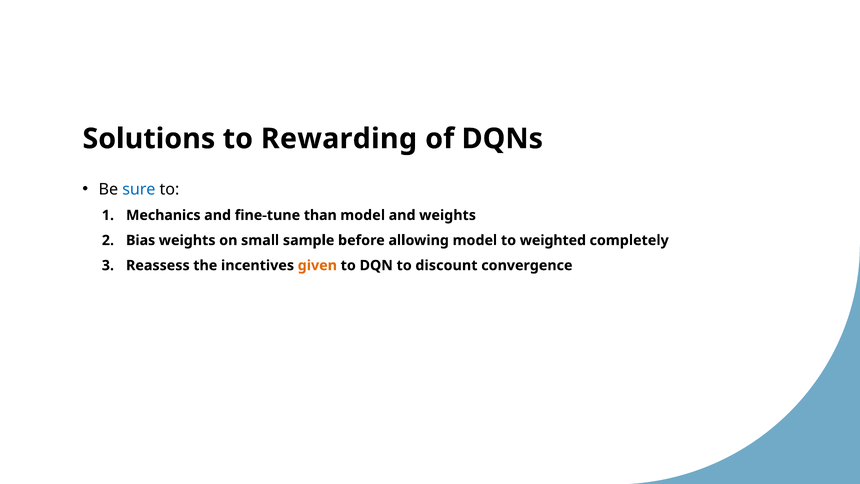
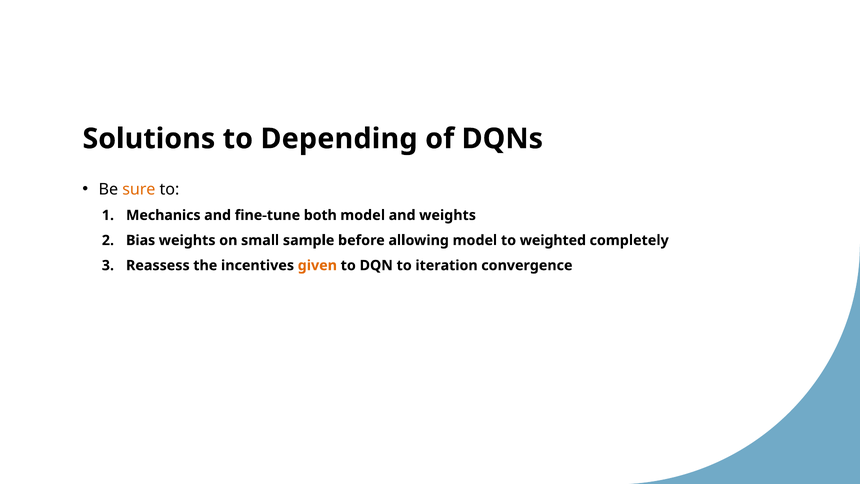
Rewarding: Rewarding -> Depending
sure colour: blue -> orange
than: than -> both
discount: discount -> iteration
